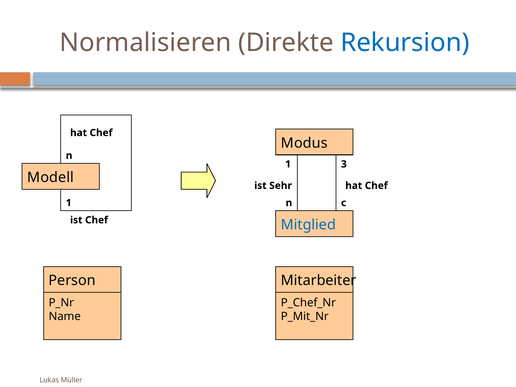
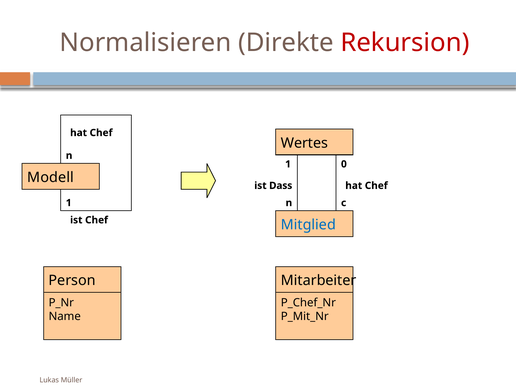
Rekursion colour: blue -> red
Modus: Modus -> Wertes
3: 3 -> 0
Sehr: Sehr -> Dass
